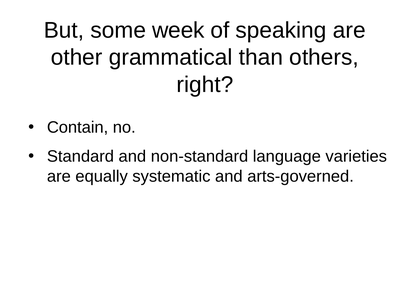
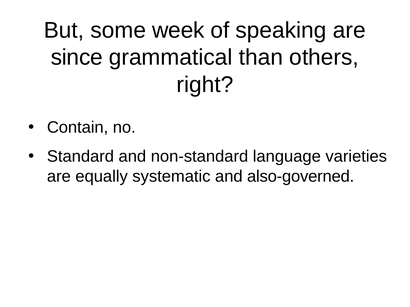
other: other -> since
arts-governed: arts-governed -> also-governed
